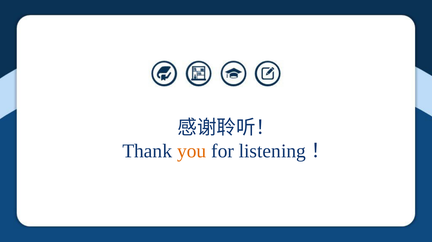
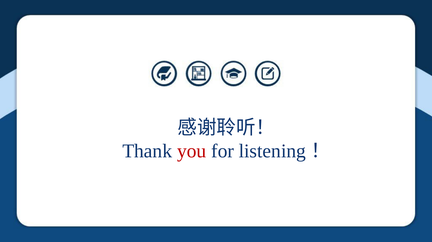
you colour: orange -> red
